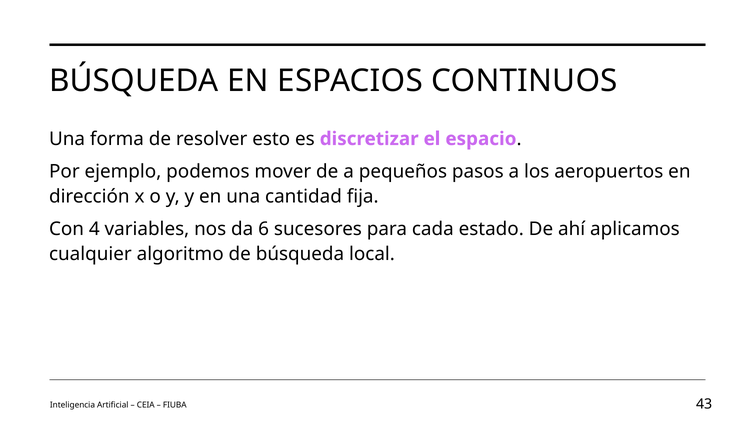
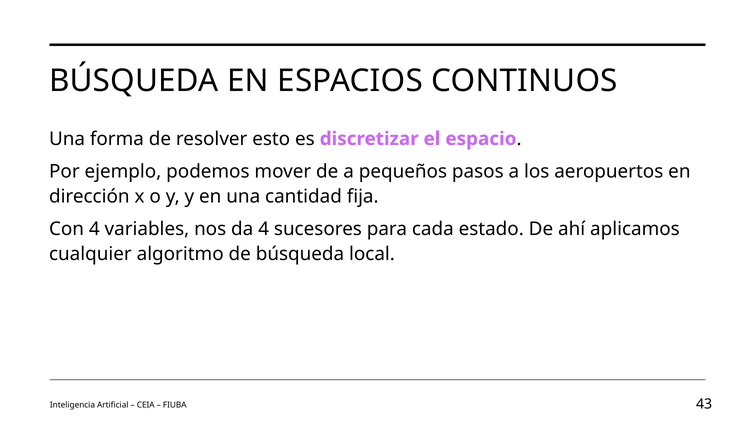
da 6: 6 -> 4
